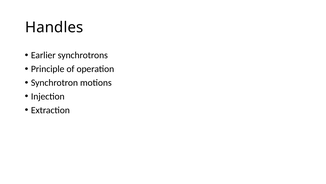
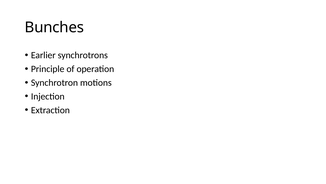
Handles: Handles -> Bunches
